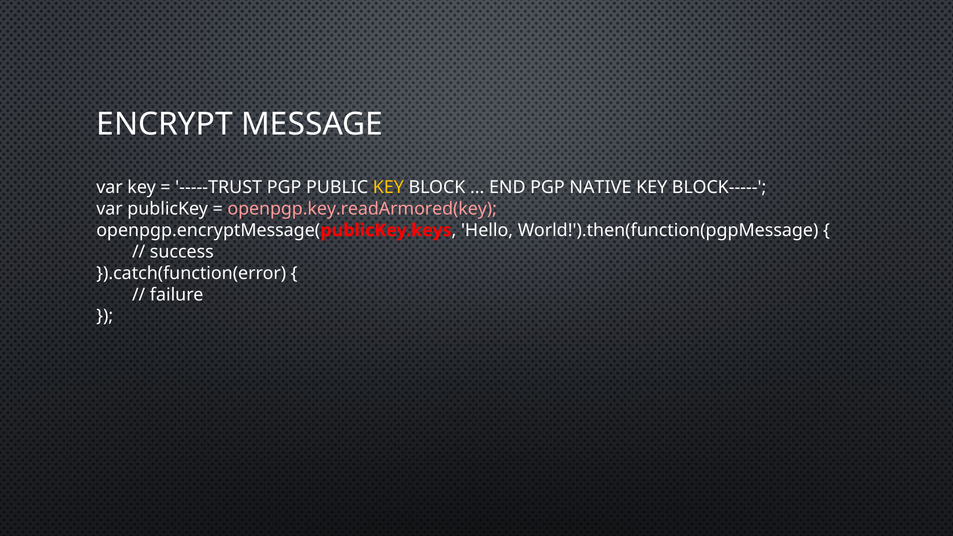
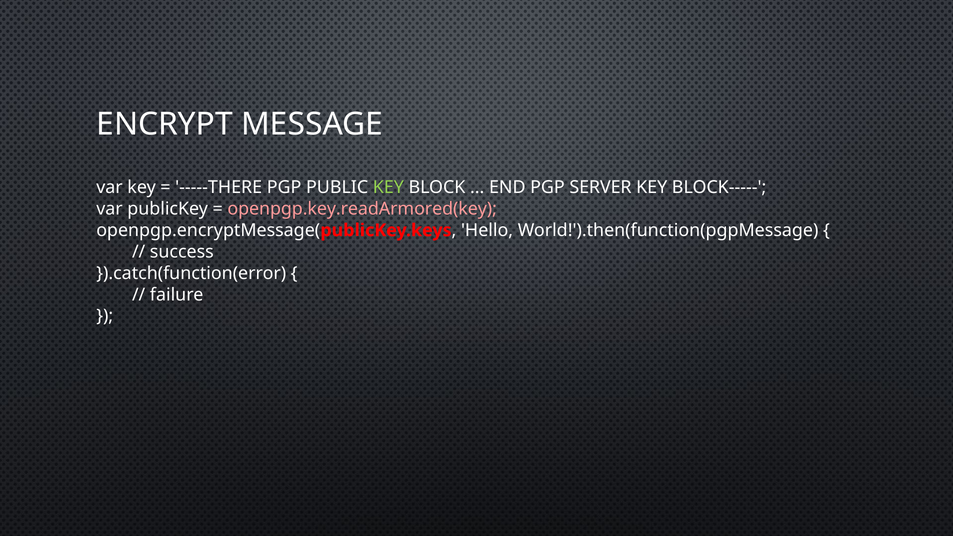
-----TRUST: -----TRUST -> -----THERE
KEY at (388, 187) colour: yellow -> light green
NATIVE: NATIVE -> SERVER
